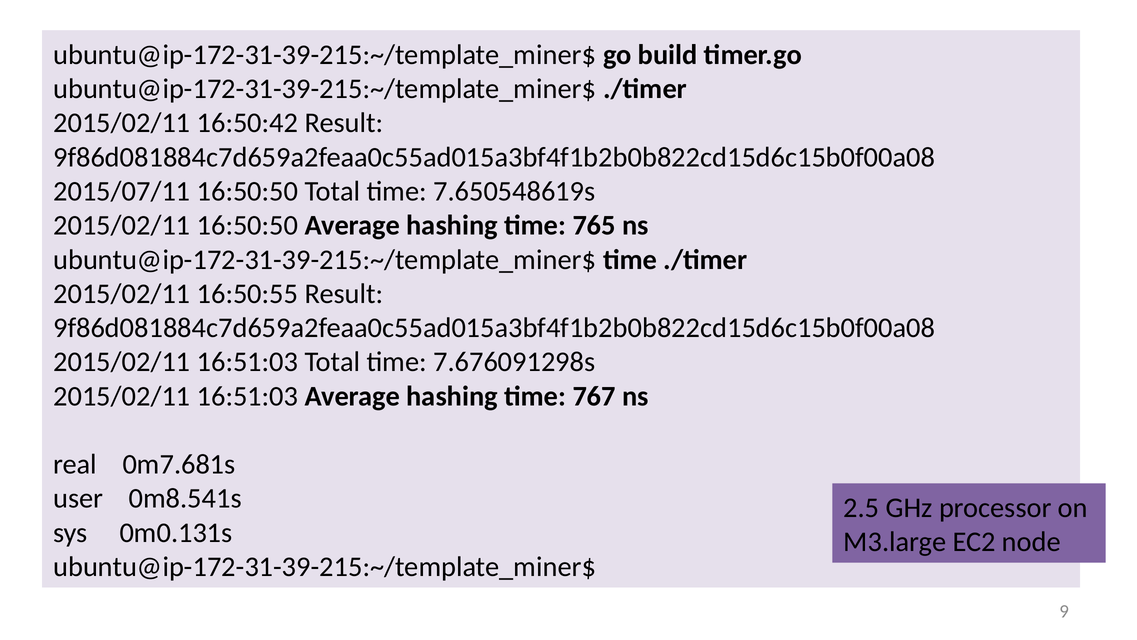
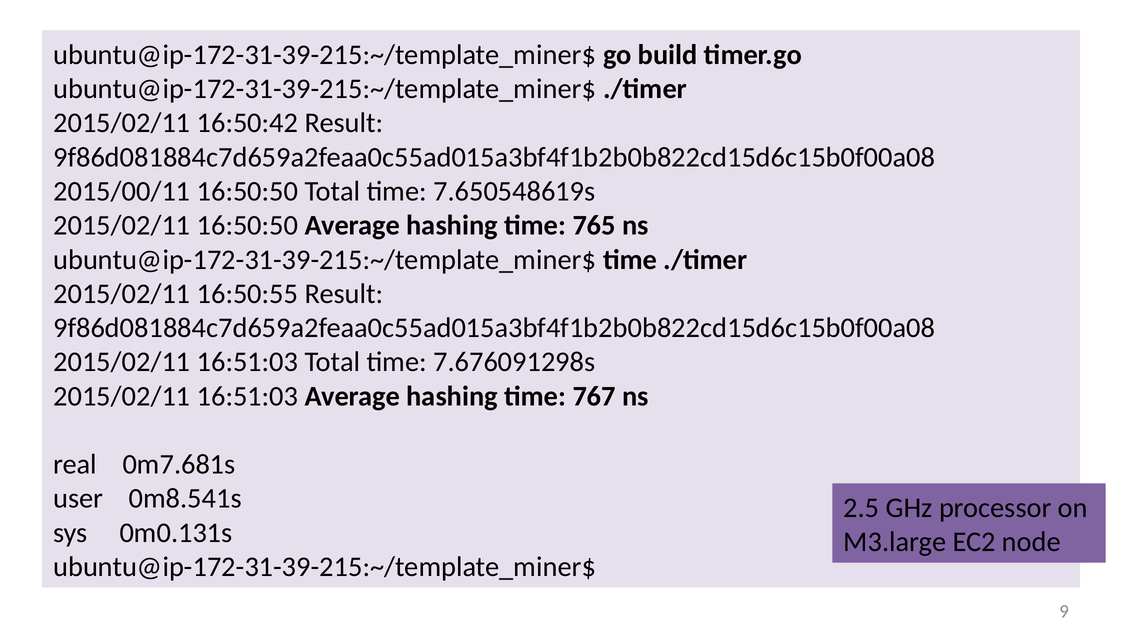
2015/07/11: 2015/07/11 -> 2015/00/11
